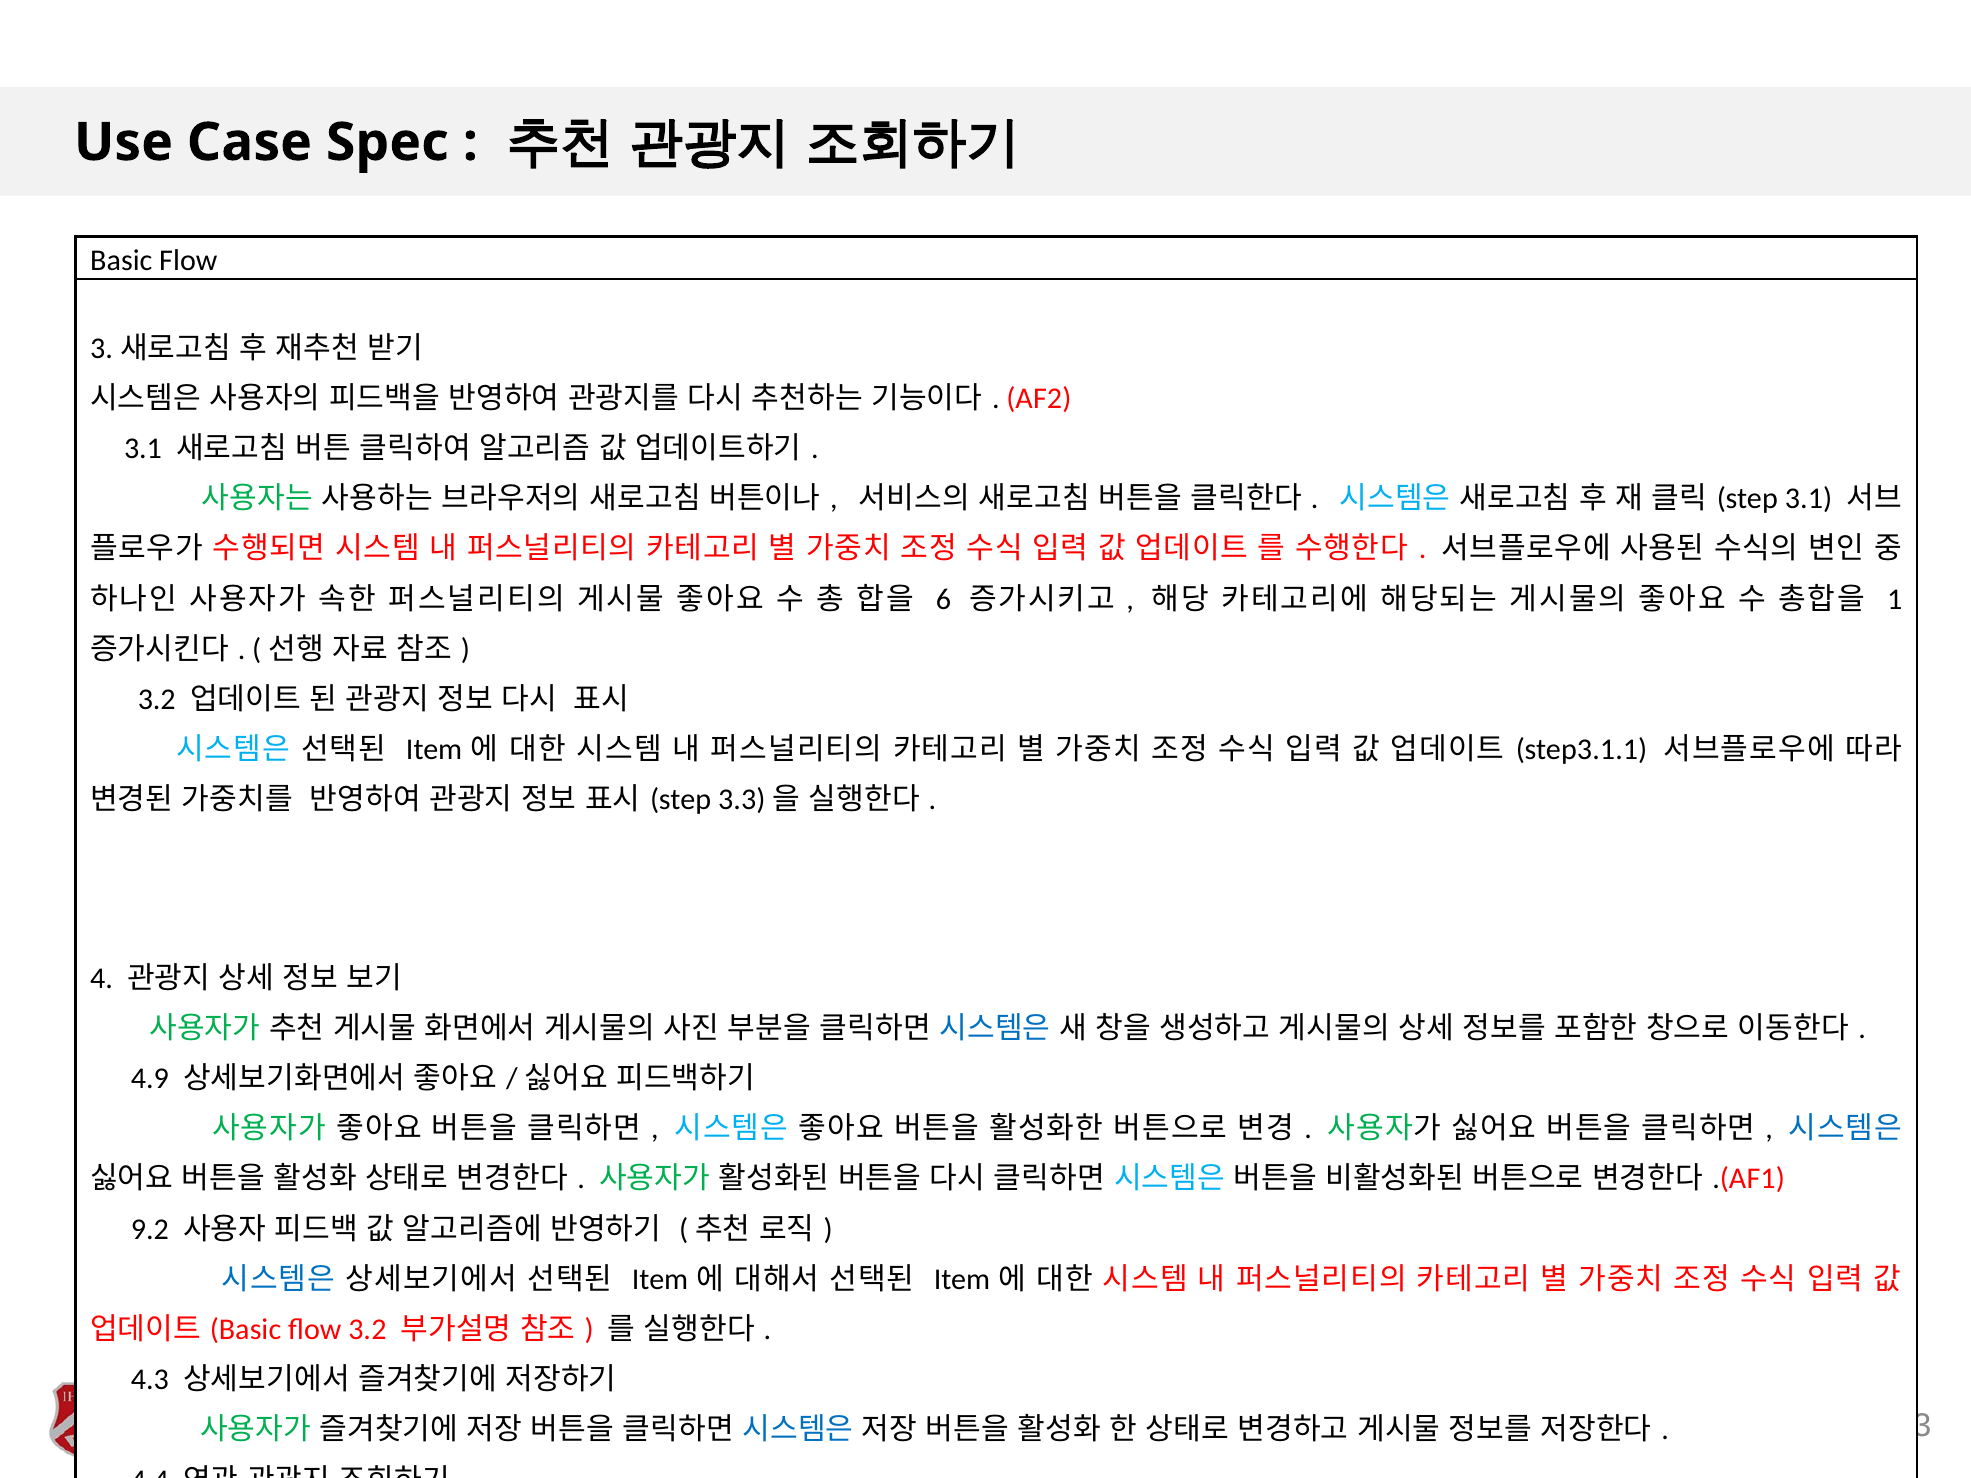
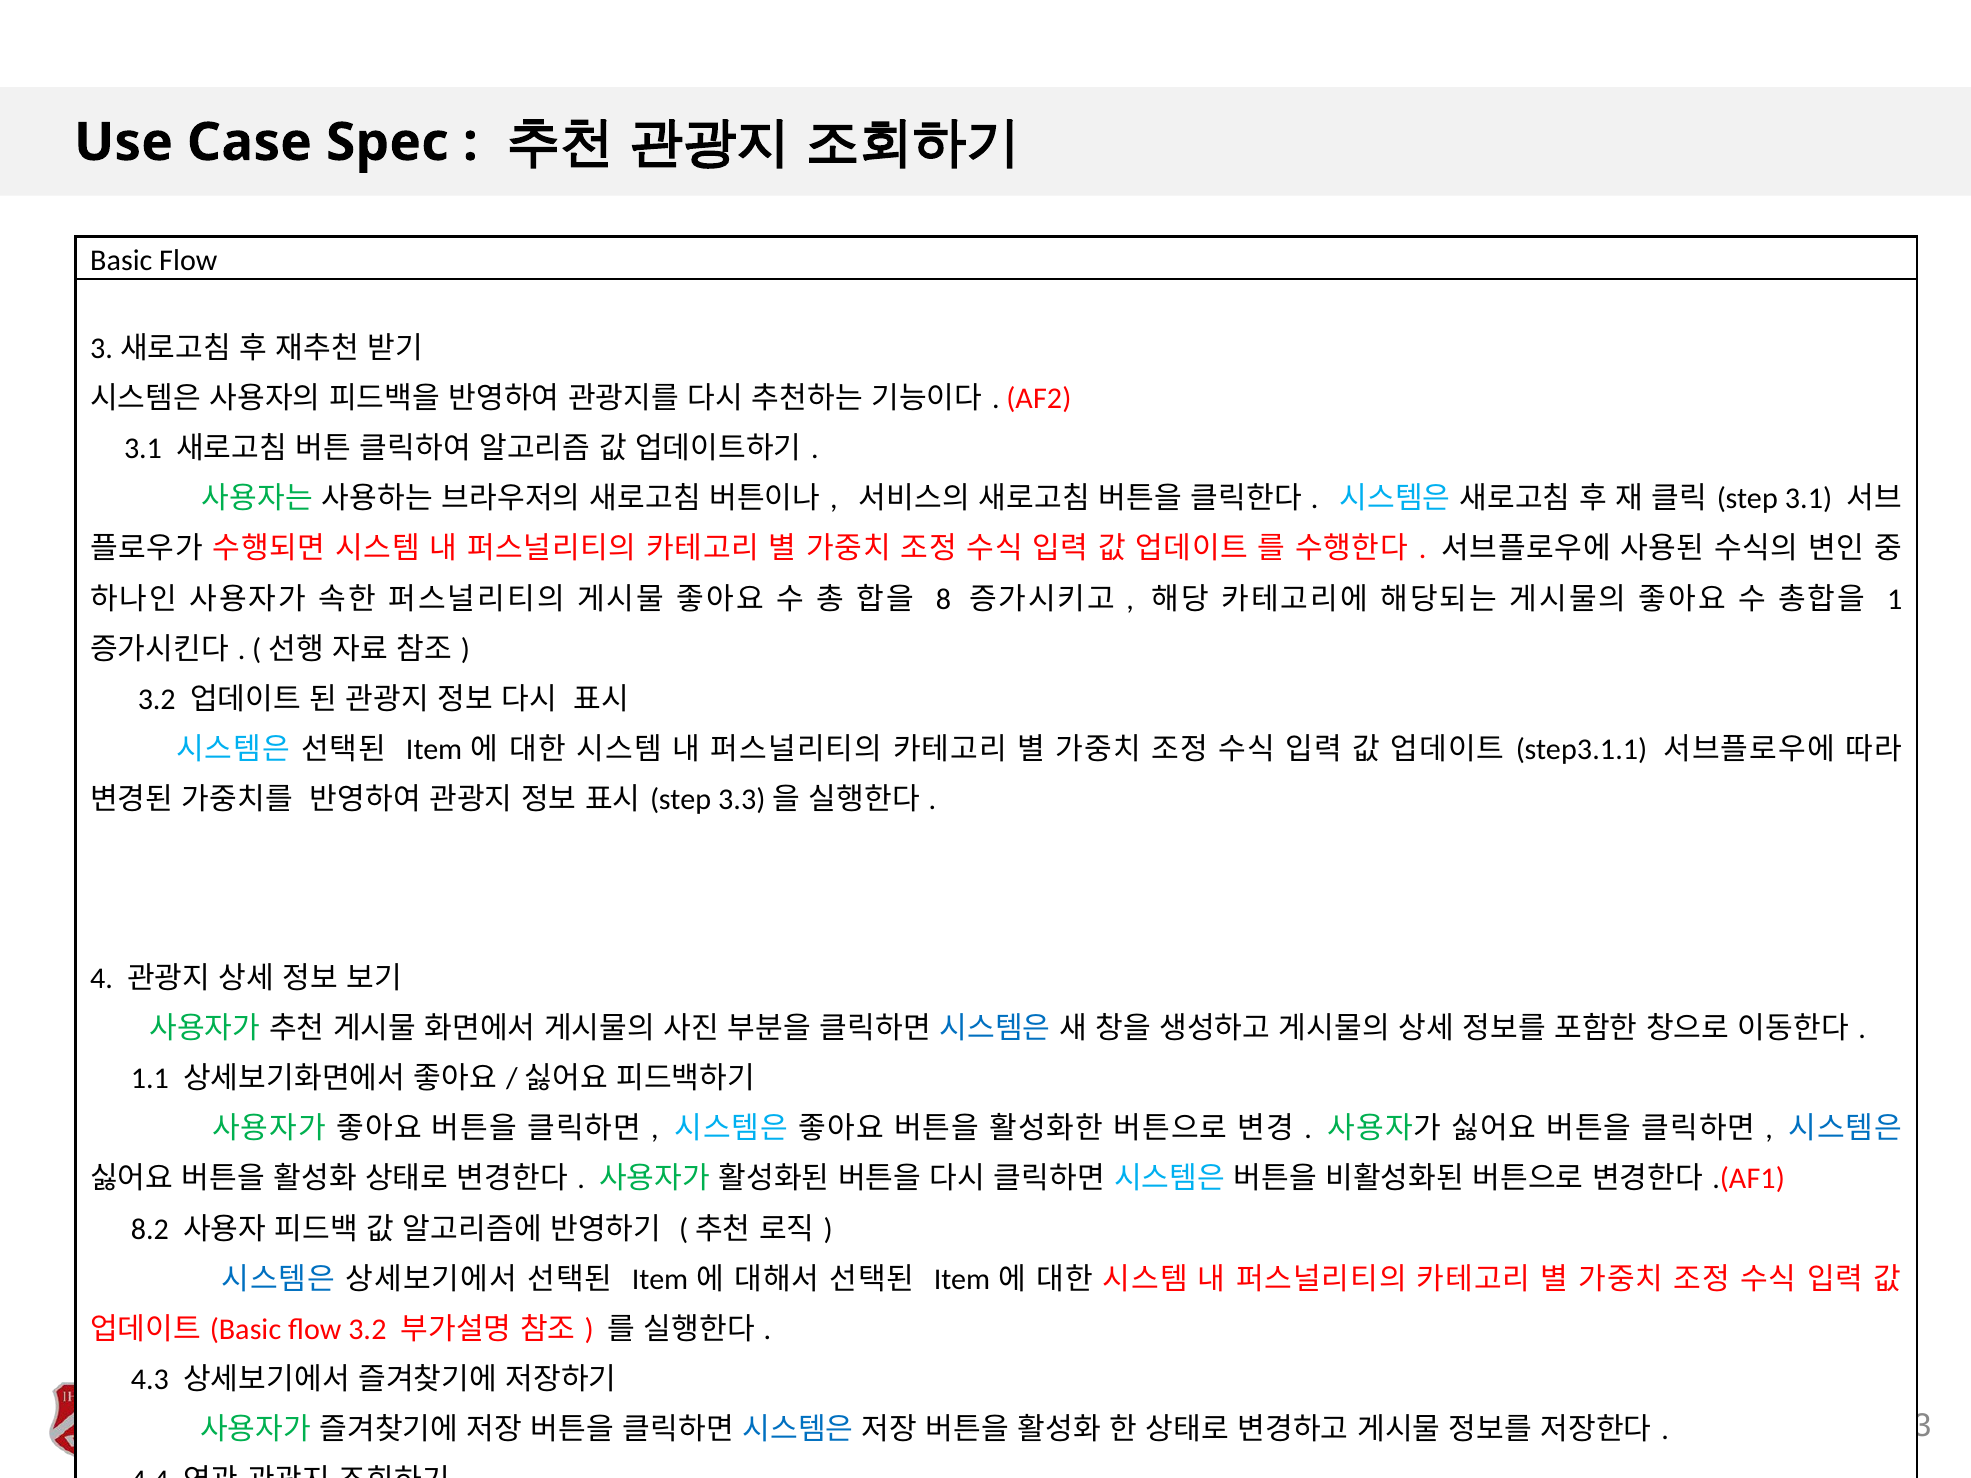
6: 6 -> 8
4.9: 4.9 -> 1.1
9.2: 9.2 -> 8.2
